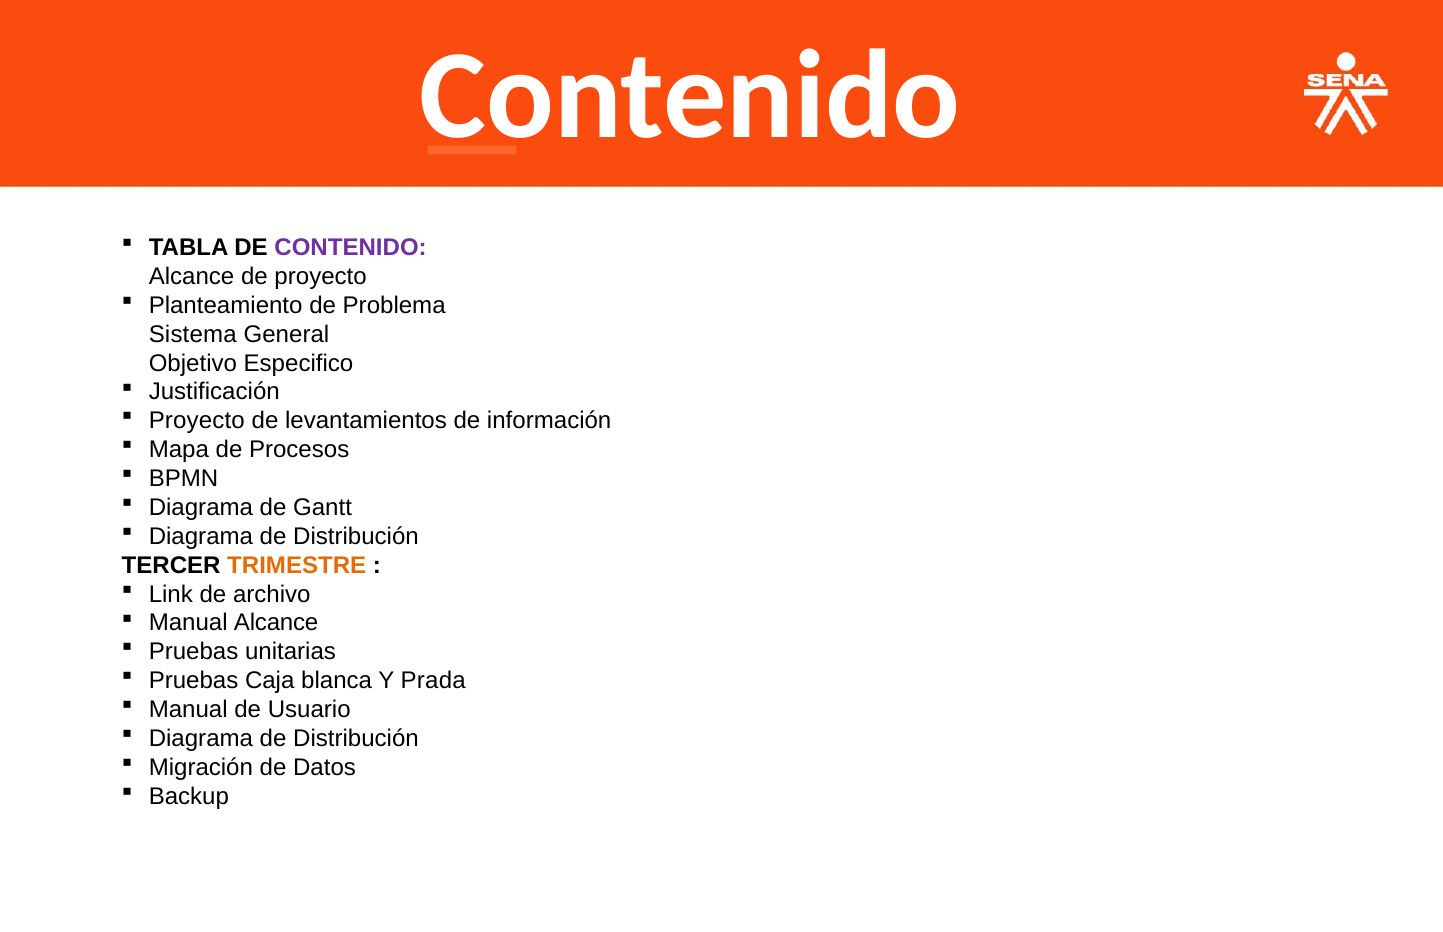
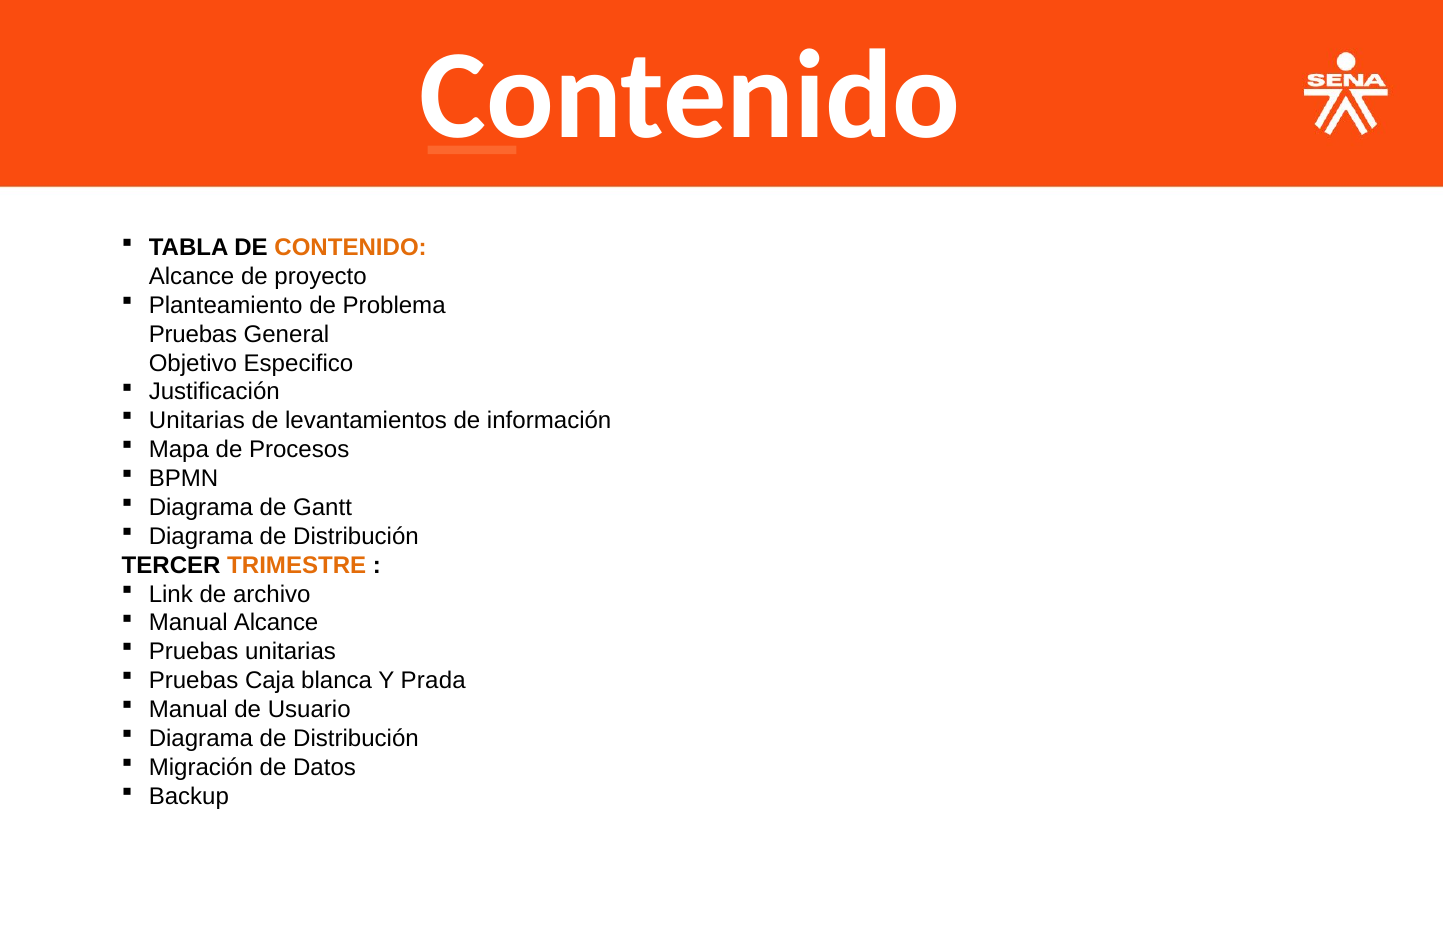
CONTENIDO at (351, 248) colour: purple -> orange
Sistema at (193, 334): Sistema -> Pruebas
Proyecto at (197, 421): Proyecto -> Unitarias
